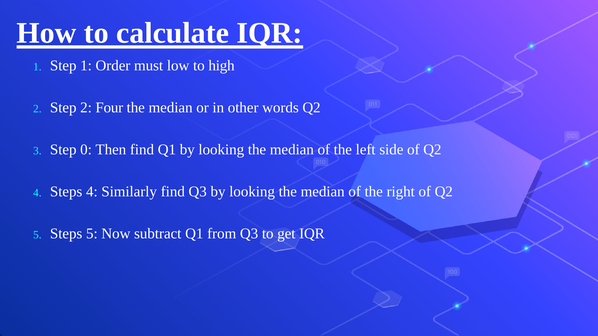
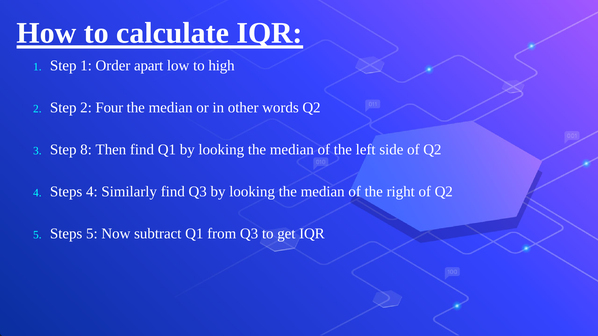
must: must -> apart
0: 0 -> 8
